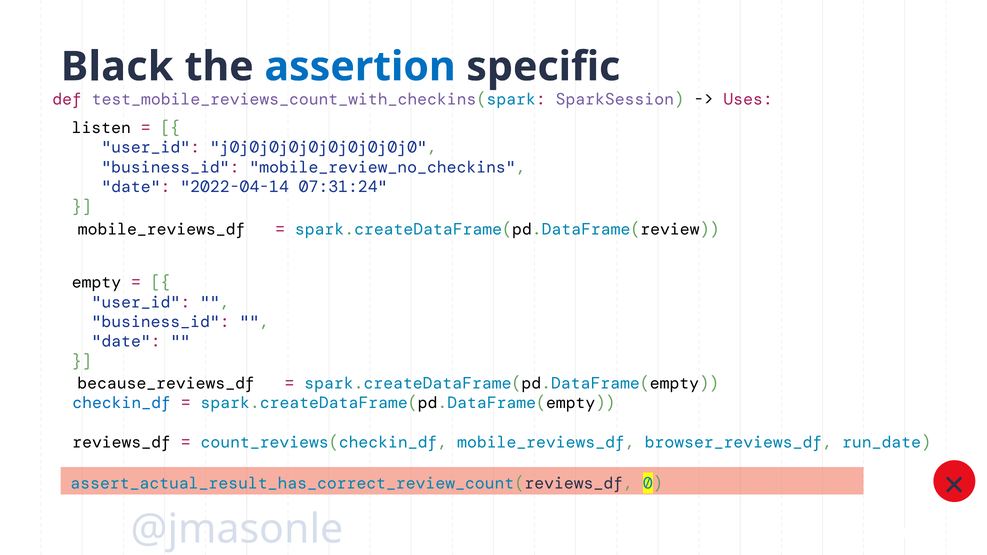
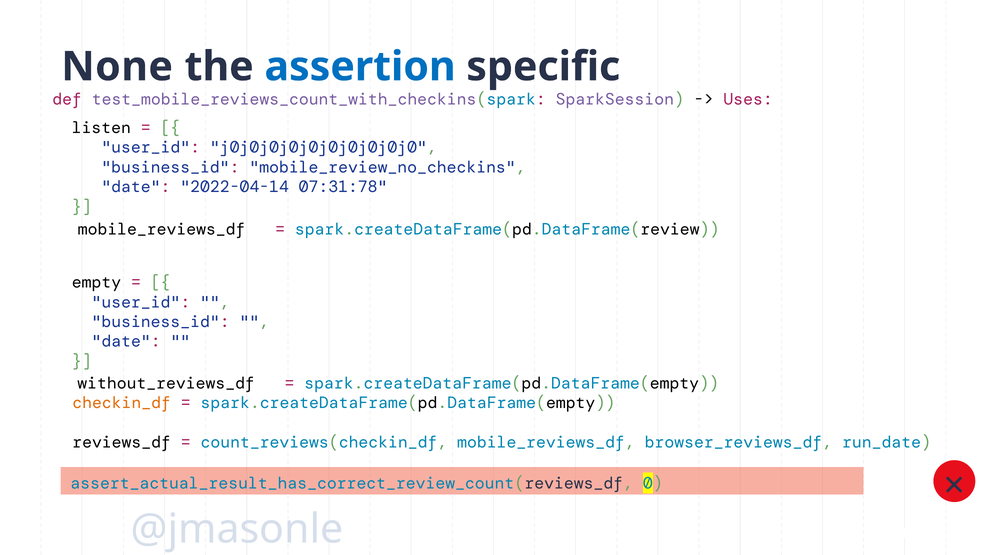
Black: Black -> None
07:31:24: 07:31:24 -> 07:31:78
because_reviews_df: because_reviews_df -> without_reviews_df
checkin_df colour: blue -> orange
